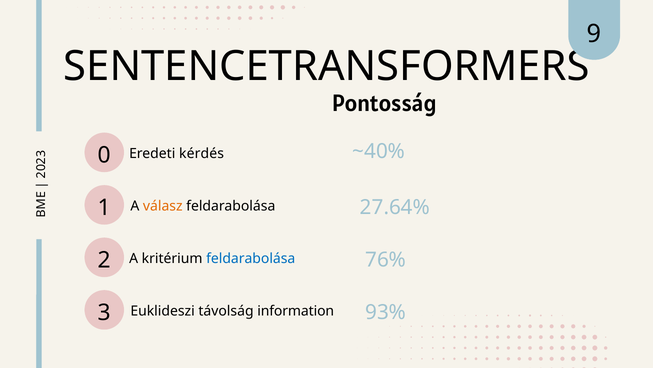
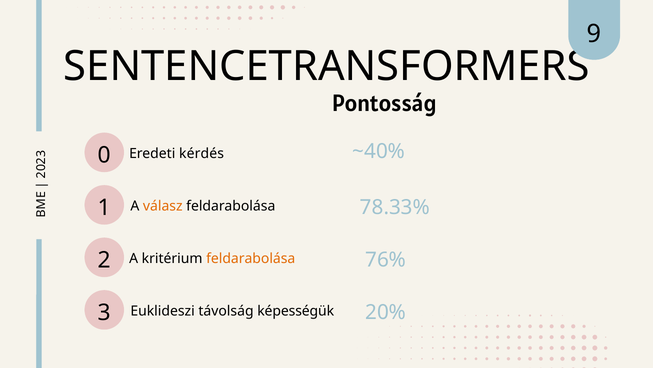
27.64%: 27.64% -> 78.33%
feldarabolása at (251, 258) colour: blue -> orange
93%: 93% -> 20%
information: information -> képességük
